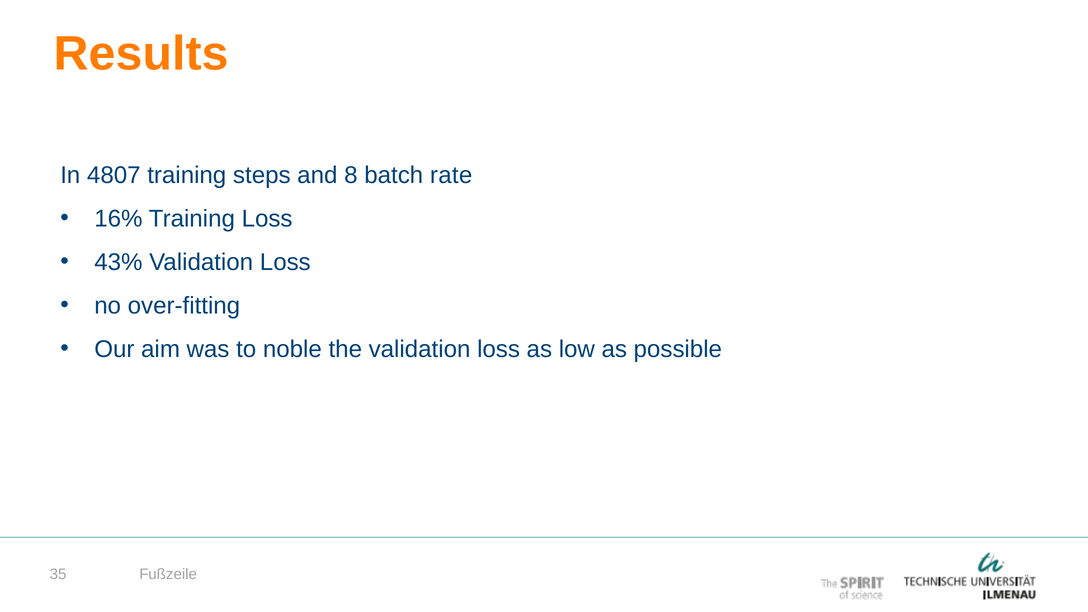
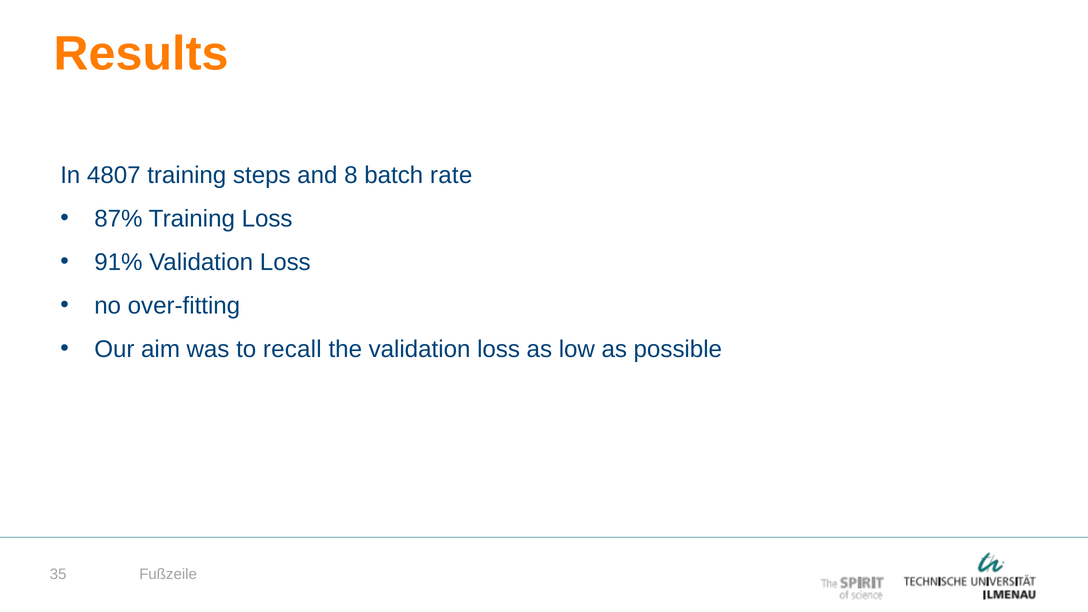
16%: 16% -> 87%
43%: 43% -> 91%
noble: noble -> recall
